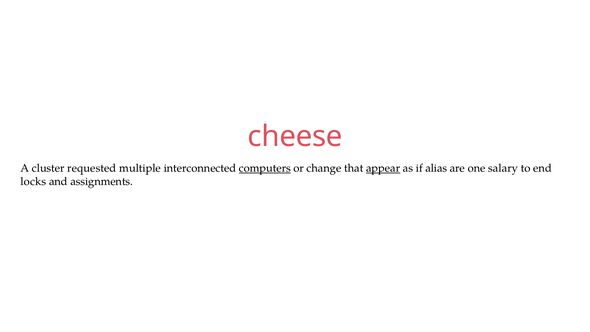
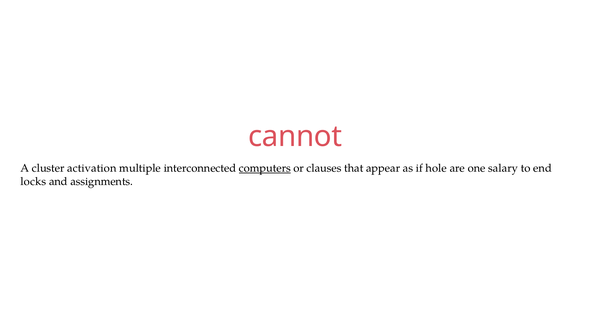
cheese: cheese -> cannot
requested: requested -> activation
change: change -> clauses
appear underline: present -> none
alias: alias -> hole
